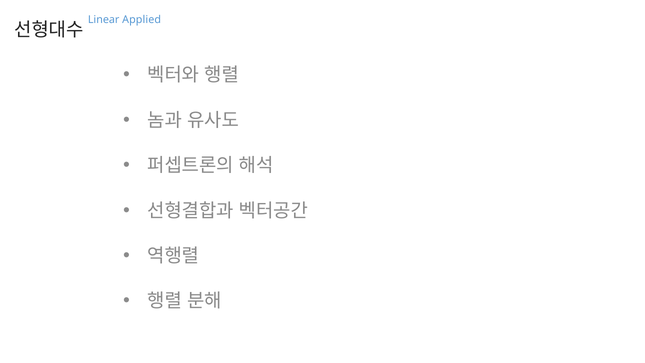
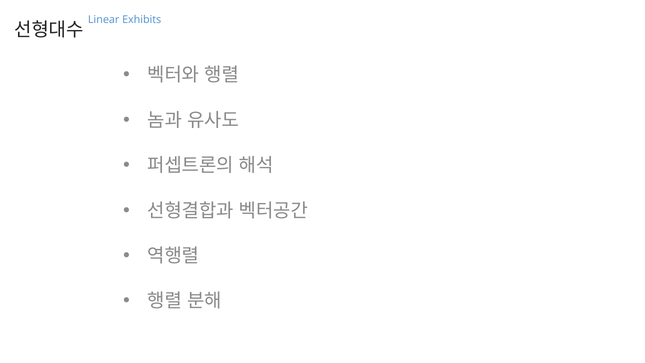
Applied: Applied -> Exhibits
